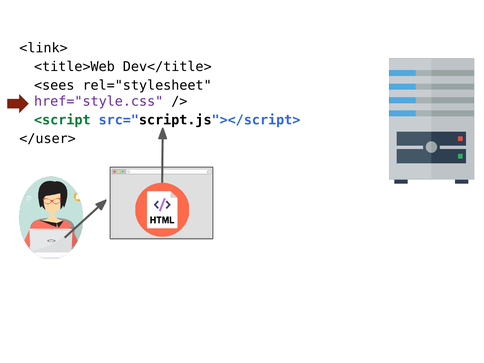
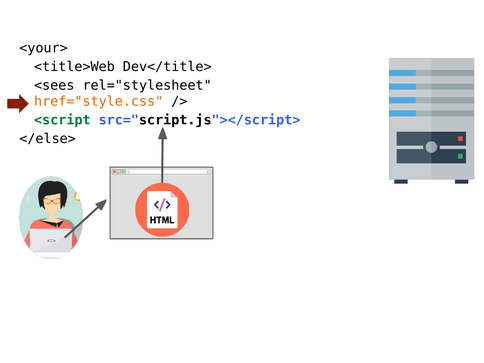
<link>: <link> -> <your>
href="style.css colour: purple -> orange
</user>: </user> -> </else>
